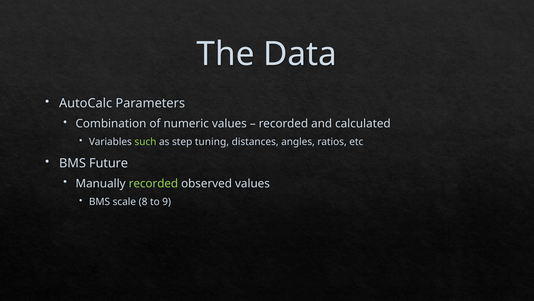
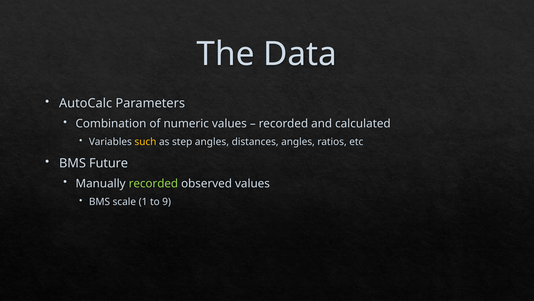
such colour: light green -> yellow
step tuning: tuning -> angles
8: 8 -> 1
